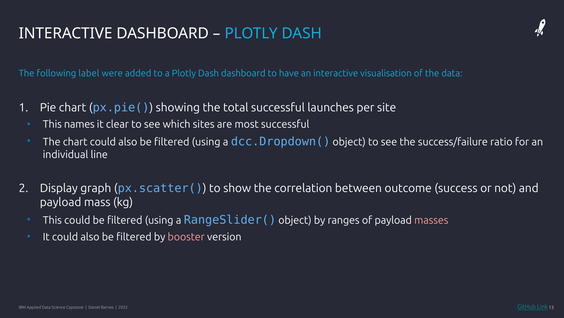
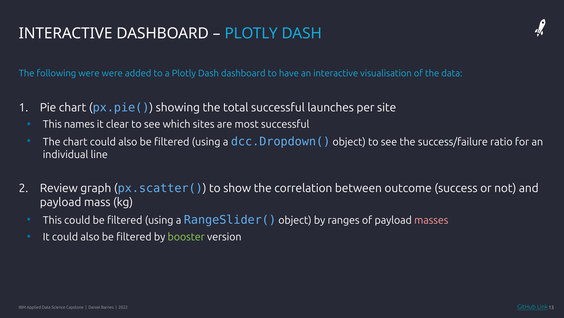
following label: label -> were
Display: Display -> Review
booster colour: pink -> light green
